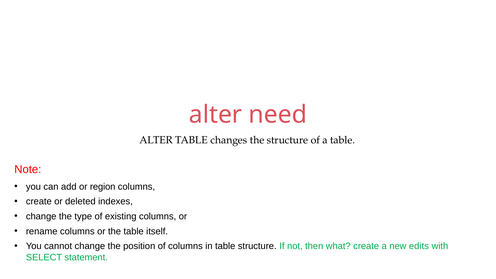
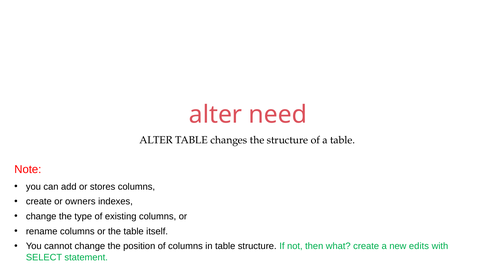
region: region -> stores
deleted: deleted -> owners
